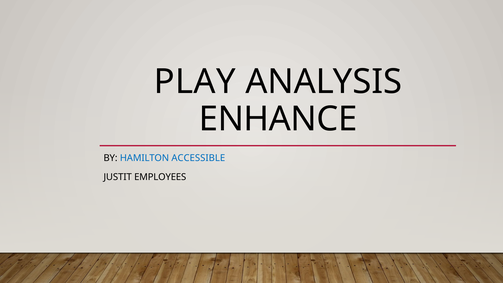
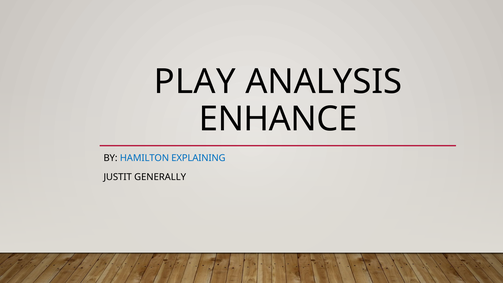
ACCESSIBLE: ACCESSIBLE -> EXPLAINING
EMPLOYEES: EMPLOYEES -> GENERALLY
